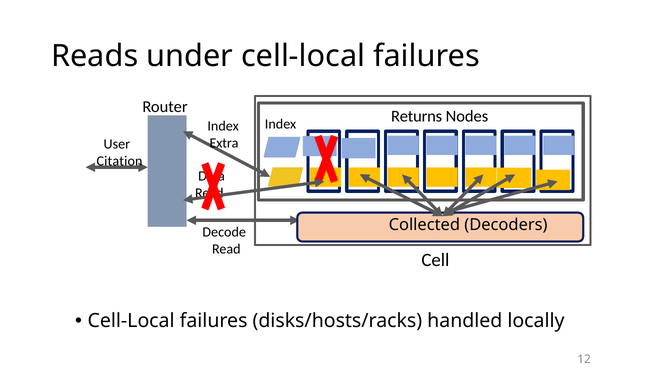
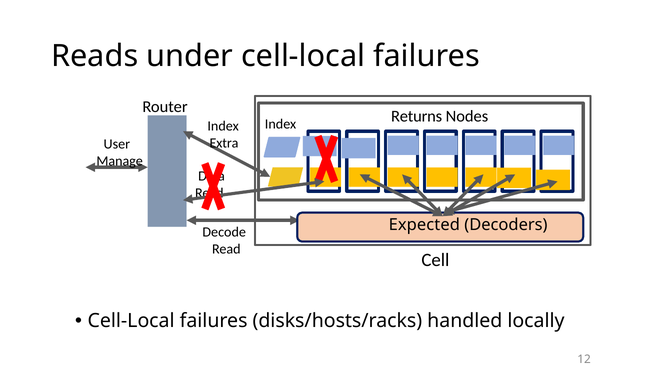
Citation: Citation -> Manage
Collected: Collected -> Expected
